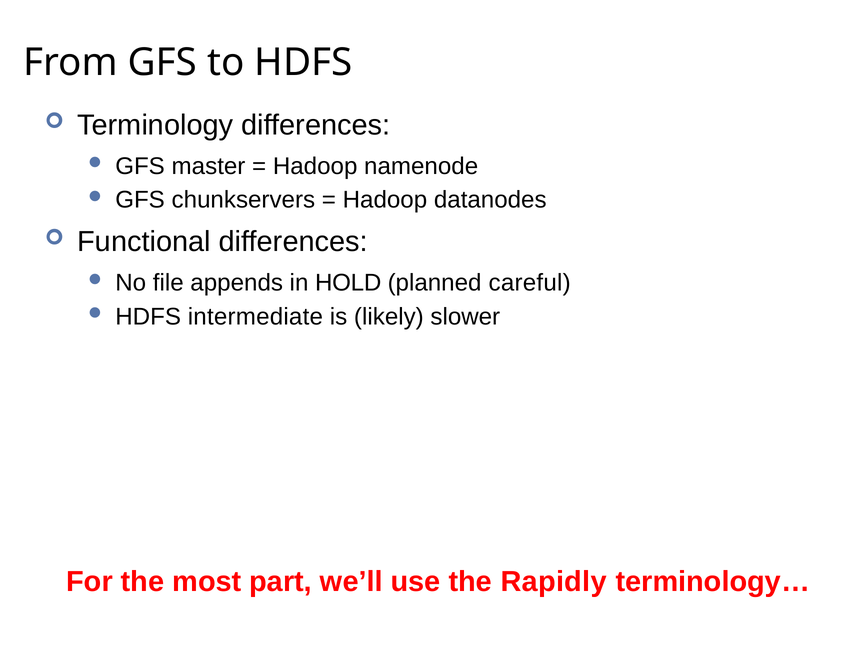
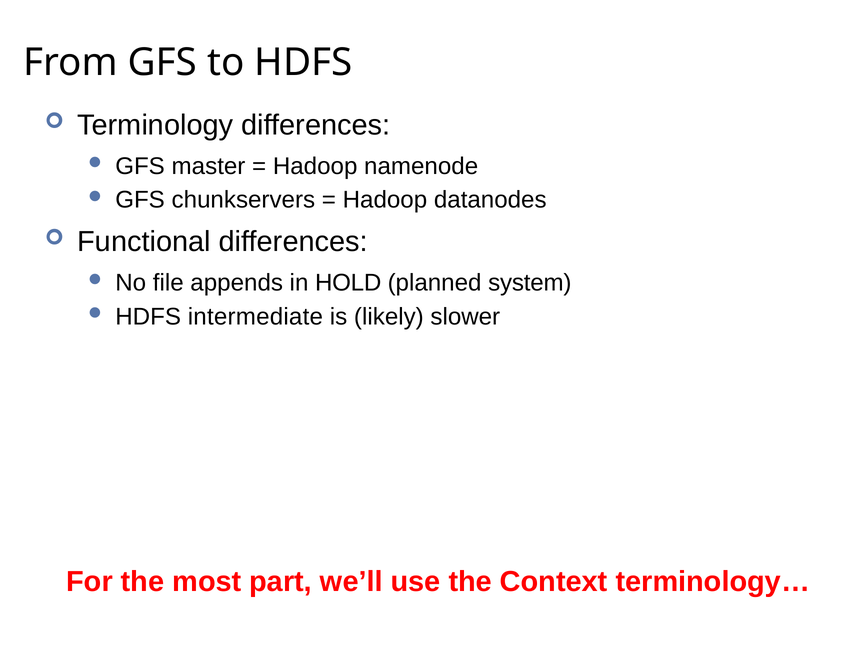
careful: careful -> system
Rapidly: Rapidly -> Context
